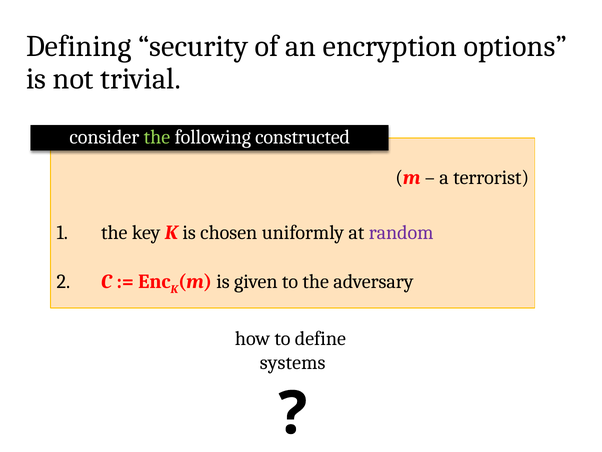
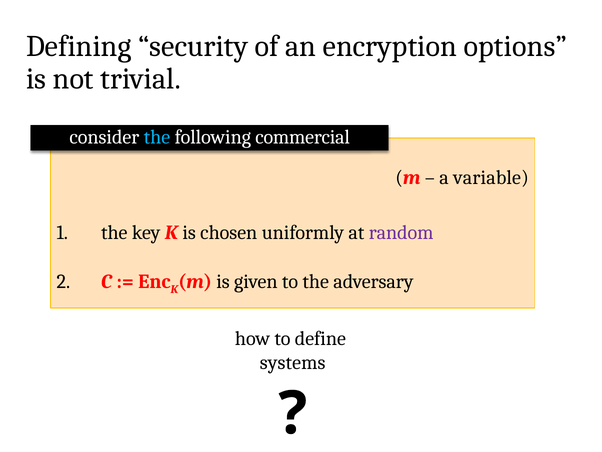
the at (157, 137) colour: light green -> light blue
constructed: constructed -> commercial
terrorist: terrorist -> variable
